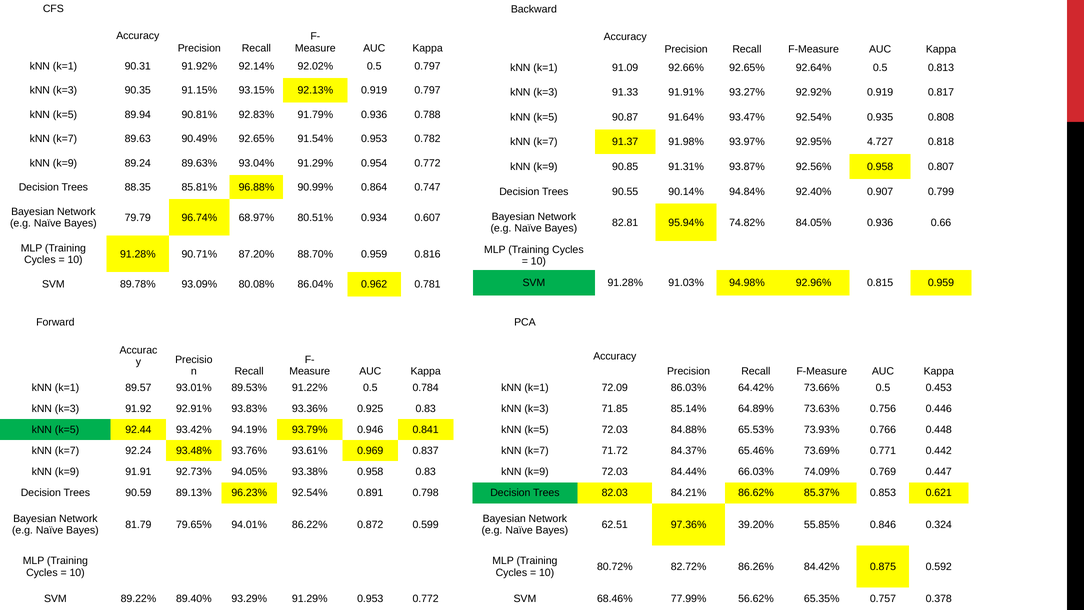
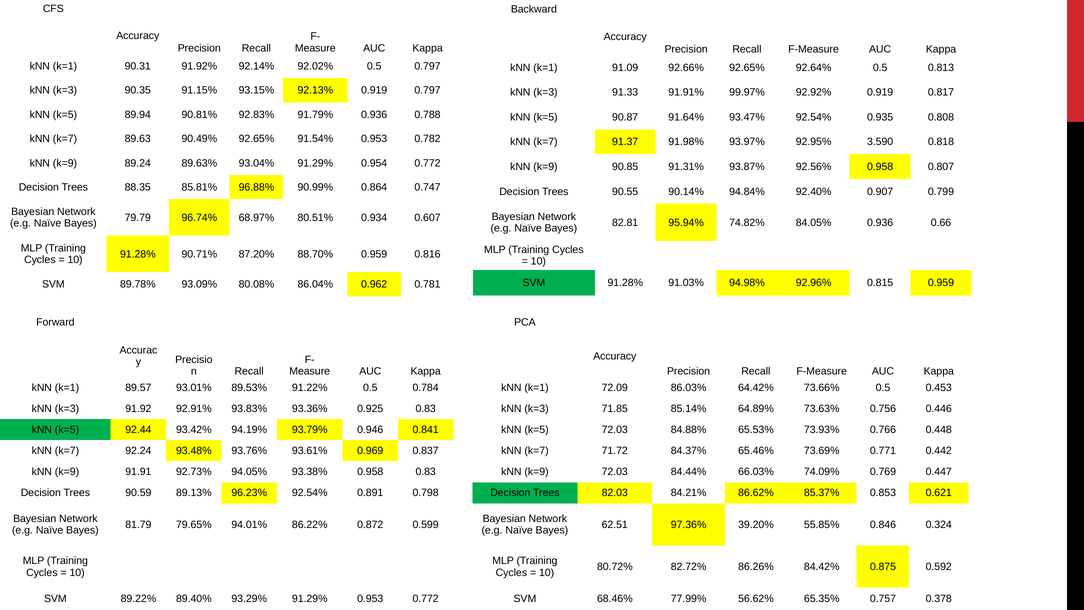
93.27%: 93.27% -> 99.97%
4.727: 4.727 -> 3.590
